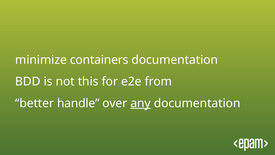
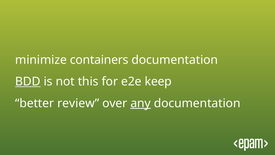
BDD underline: none -> present
from: from -> keep
handle: handle -> review
